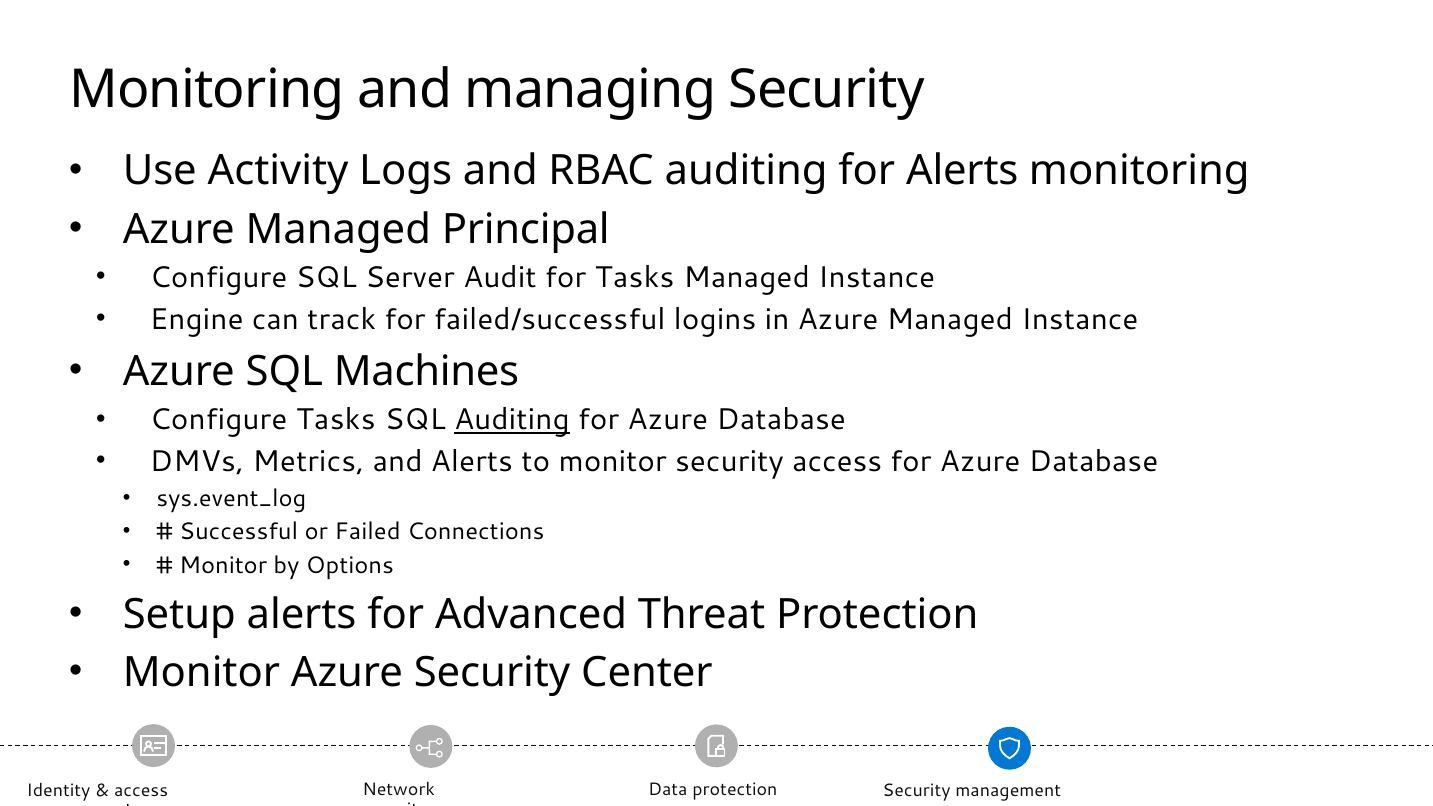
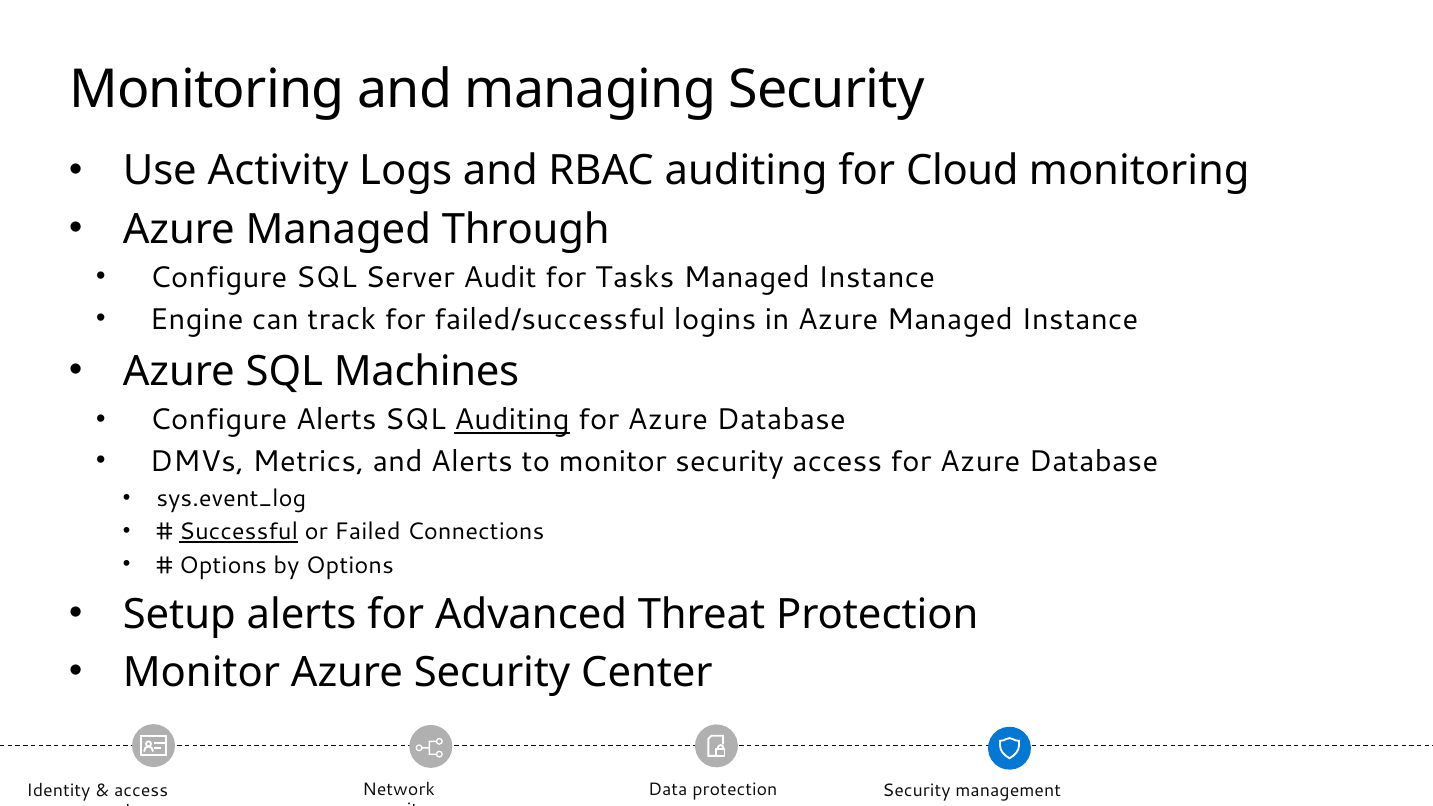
for Alerts: Alerts -> Cloud
Principal: Principal -> Through
Configure Tasks: Tasks -> Alerts
Successful underline: none -> present
Monitor at (223, 565): Monitor -> Options
